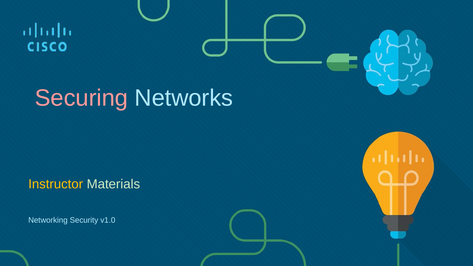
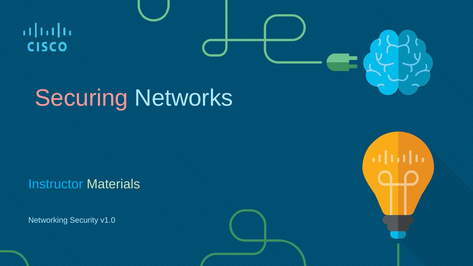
Instructor colour: yellow -> light blue
